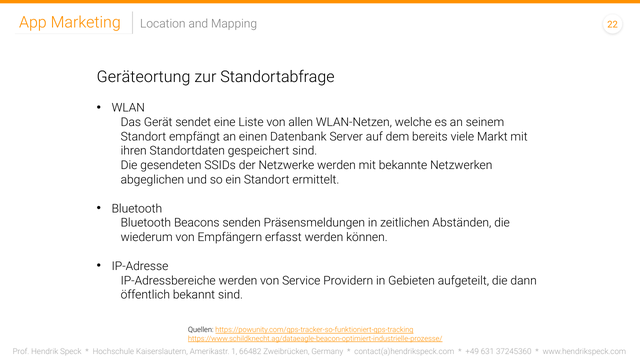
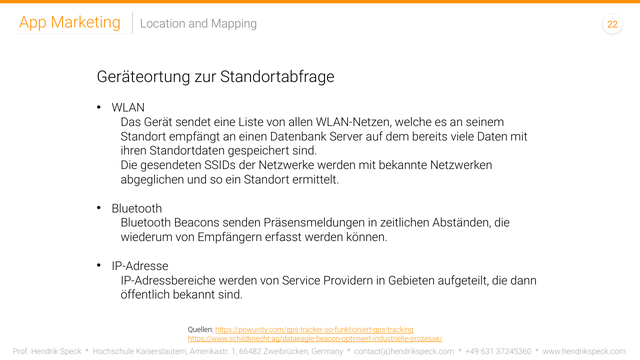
Markt: Markt -> Daten
